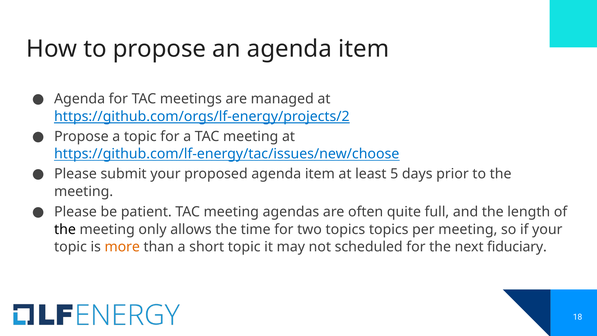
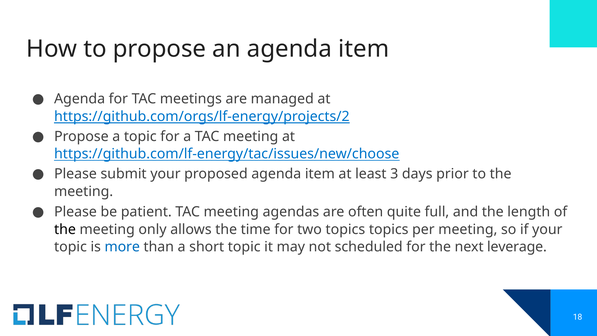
5: 5 -> 3
more colour: orange -> blue
fiduciary: fiduciary -> leverage
